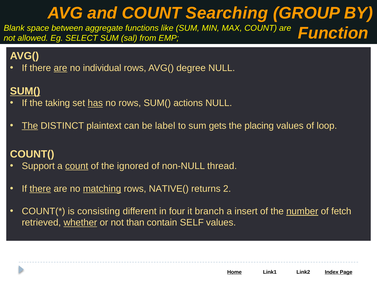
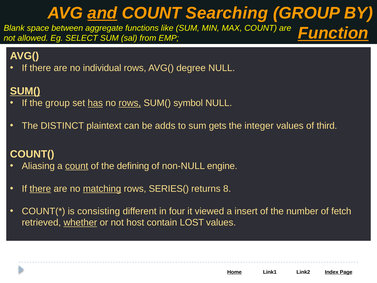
and underline: none -> present
Function underline: none -> present
are at (60, 68) underline: present -> none
the taking: taking -> group
rows at (130, 103) underline: none -> present
actions: actions -> symbol
The at (30, 126) underline: present -> none
label: label -> adds
placing: placing -> integer
loop: loop -> third
Support: Support -> Aliasing
ignored: ignored -> defining
thread: thread -> engine
NATIVE(: NATIVE( -> SERIES(
2: 2 -> 8
branch: branch -> viewed
number underline: present -> none
than: than -> host
SELF: SELF -> LOST
